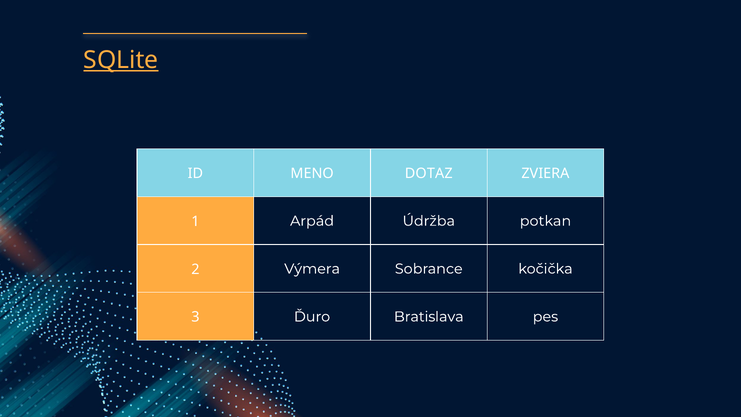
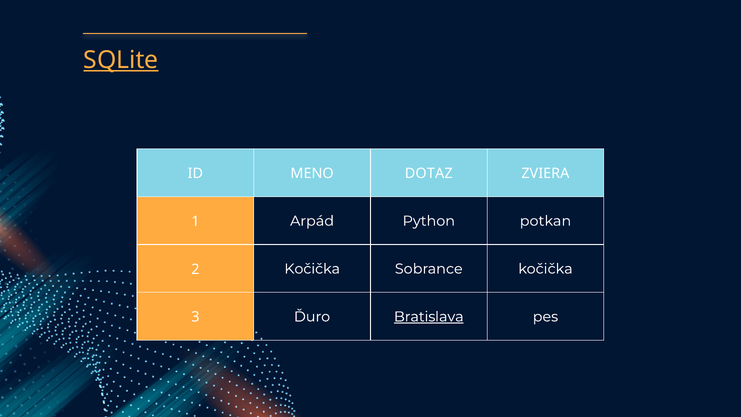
Údržba: Údržba -> Python
2 Výmera: Výmera -> Kočička
Bratislava underline: none -> present
